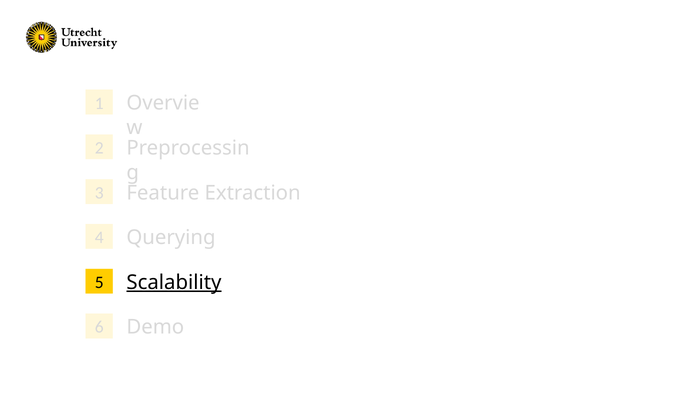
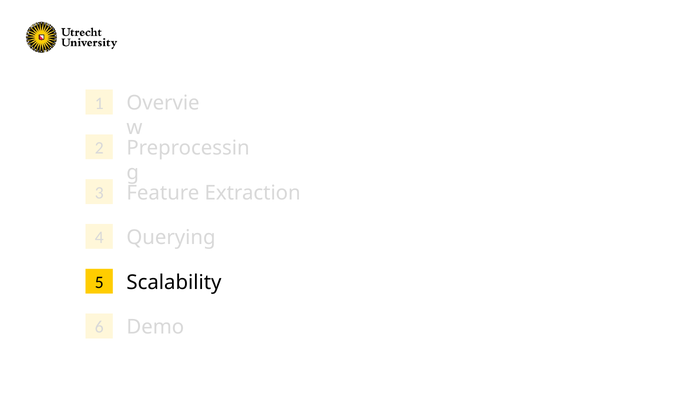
Scalability underline: present -> none
